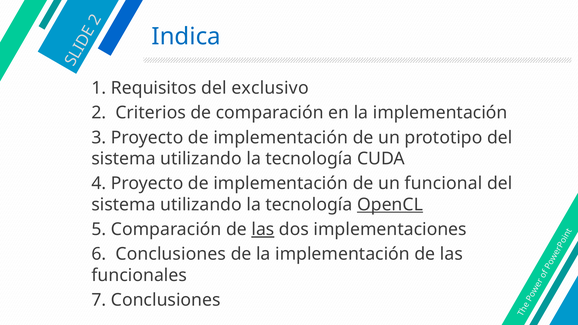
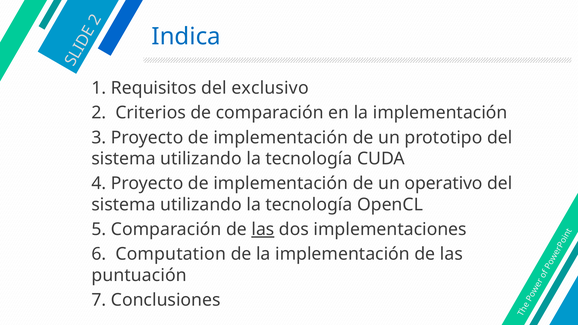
funcional: funcional -> operativo
OpenCL underline: present -> none
6 Conclusiones: Conclusiones -> Computation
funcionales: funcionales -> puntuación
